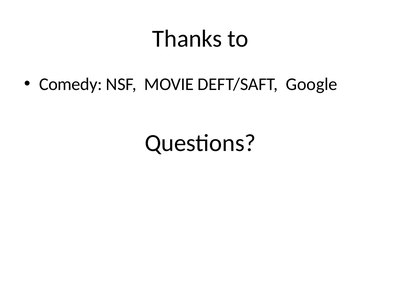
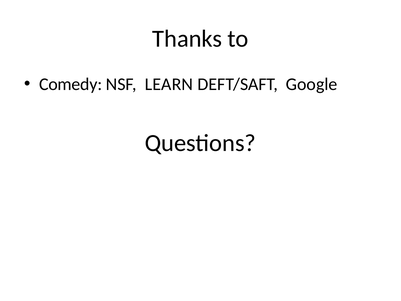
MOVIE: MOVIE -> LEARN
